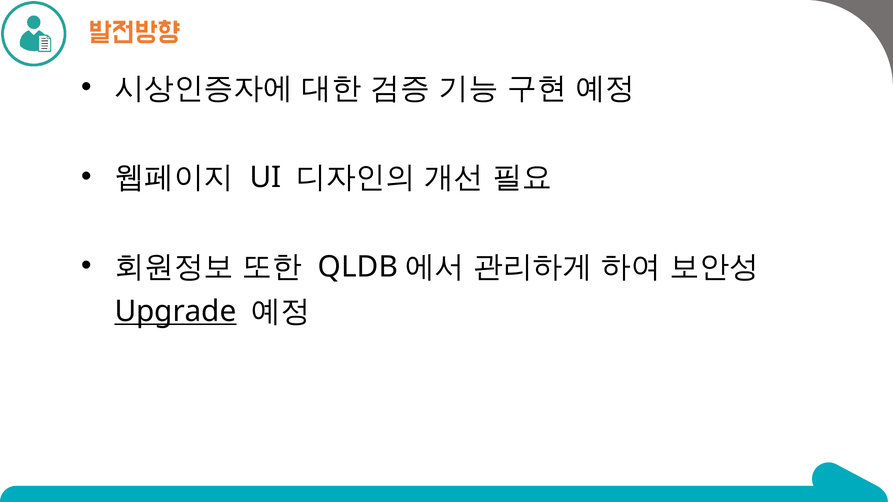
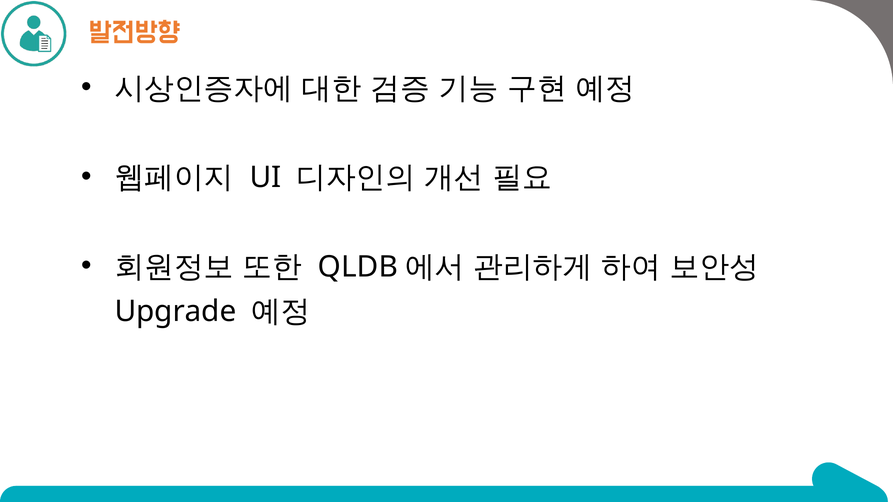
Upgrade underline: present -> none
